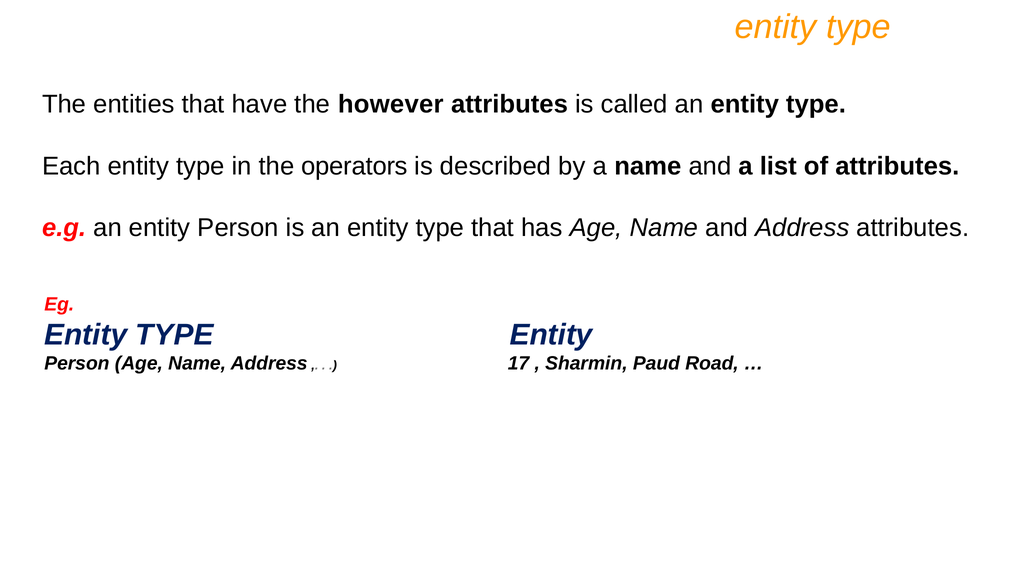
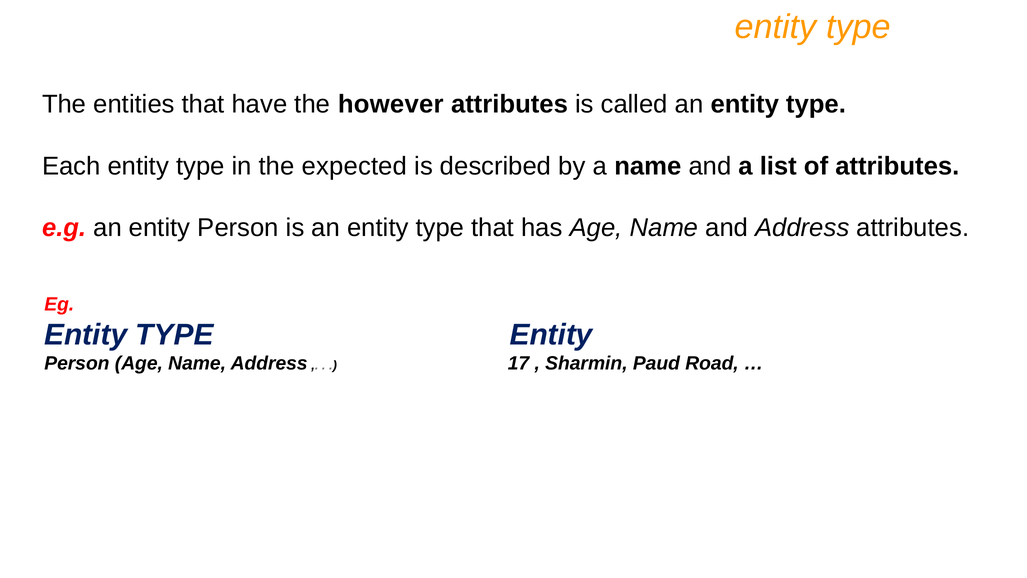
operators: operators -> expected
